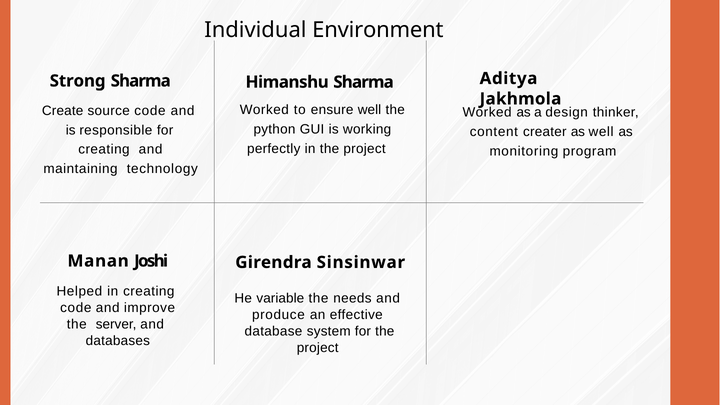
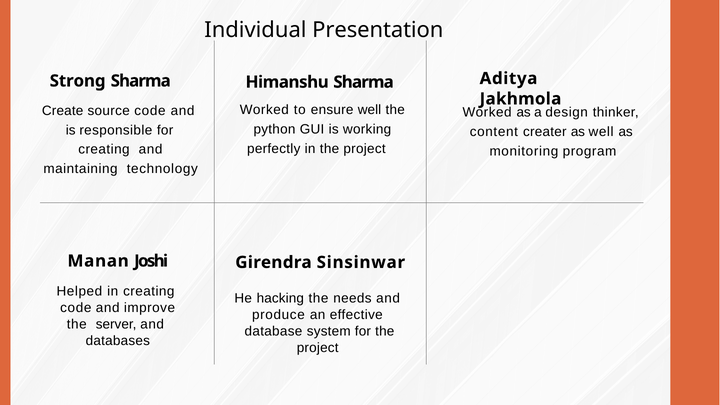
Environment: Environment -> Presentation
variable: variable -> hacking
